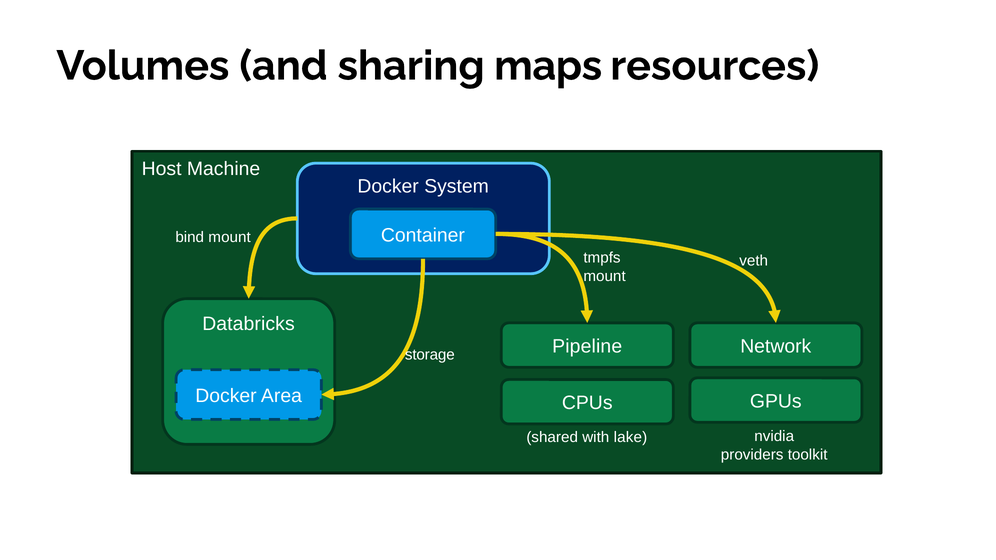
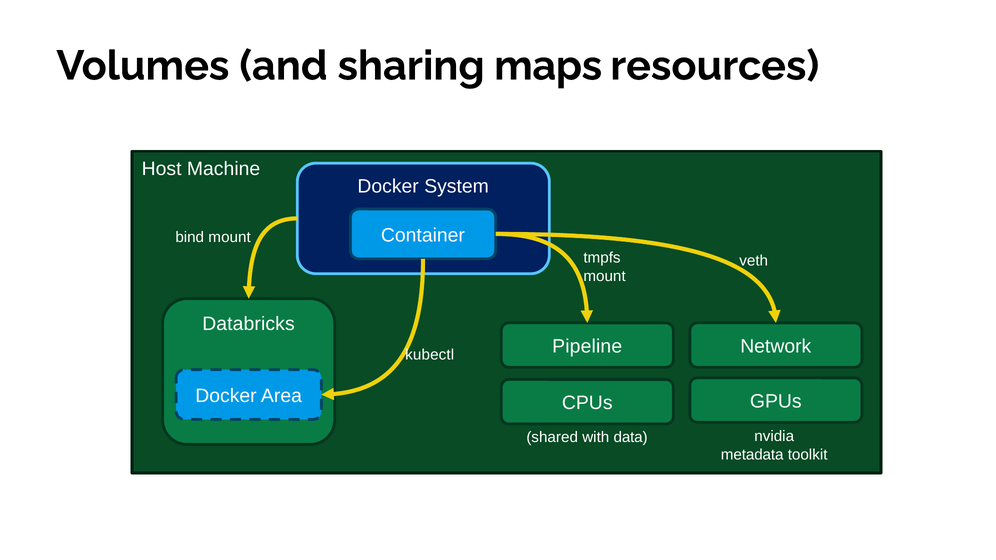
storage: storage -> kubectl
lake: lake -> data
providers: providers -> metadata
